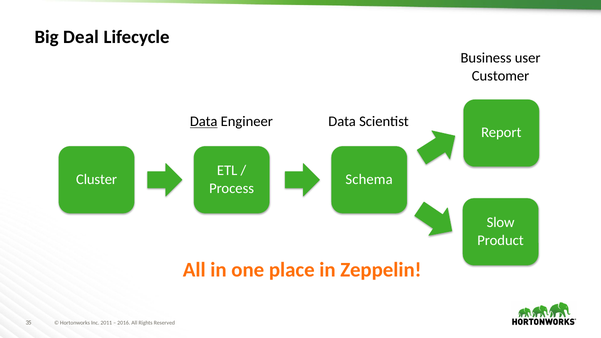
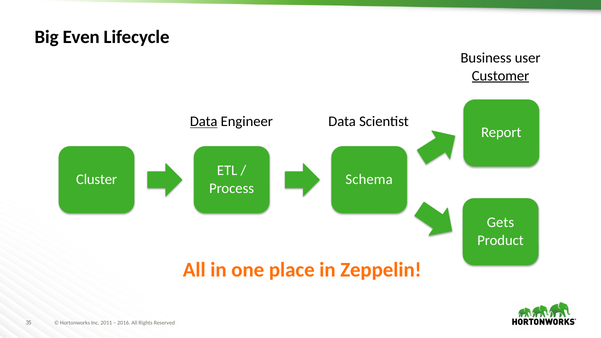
Deal: Deal -> Even
Customer underline: none -> present
Slow: Slow -> Gets
